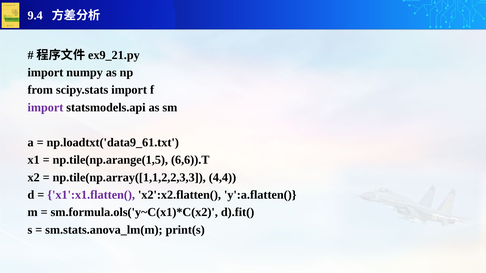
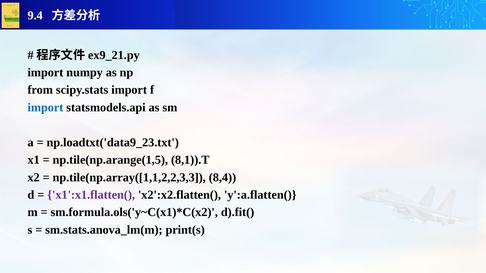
import at (45, 108) colour: purple -> blue
np.loadtxt('data9_61.txt: np.loadtxt('data9_61.txt -> np.loadtxt('data9_23.txt
6,6)).T: 6,6)).T -> 8,1)).T
4,4: 4,4 -> 8,4
